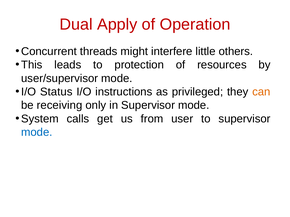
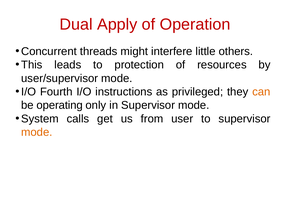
Status: Status -> Fourth
receiving: receiving -> operating
mode at (37, 133) colour: blue -> orange
